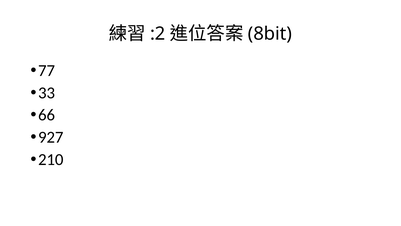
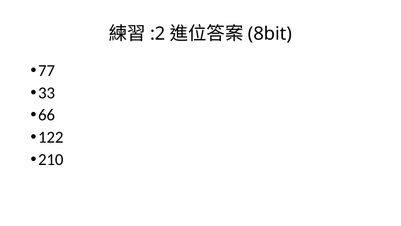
927: 927 -> 122
